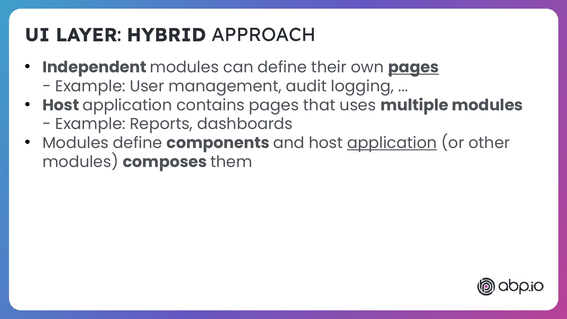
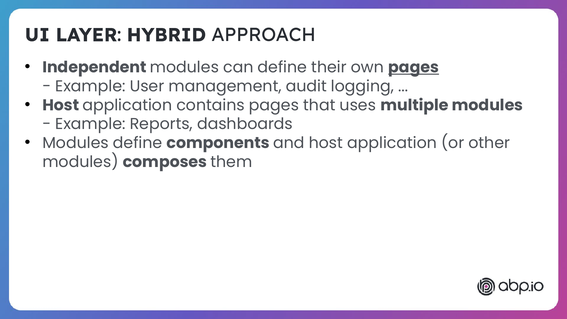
application at (392, 143) underline: present -> none
